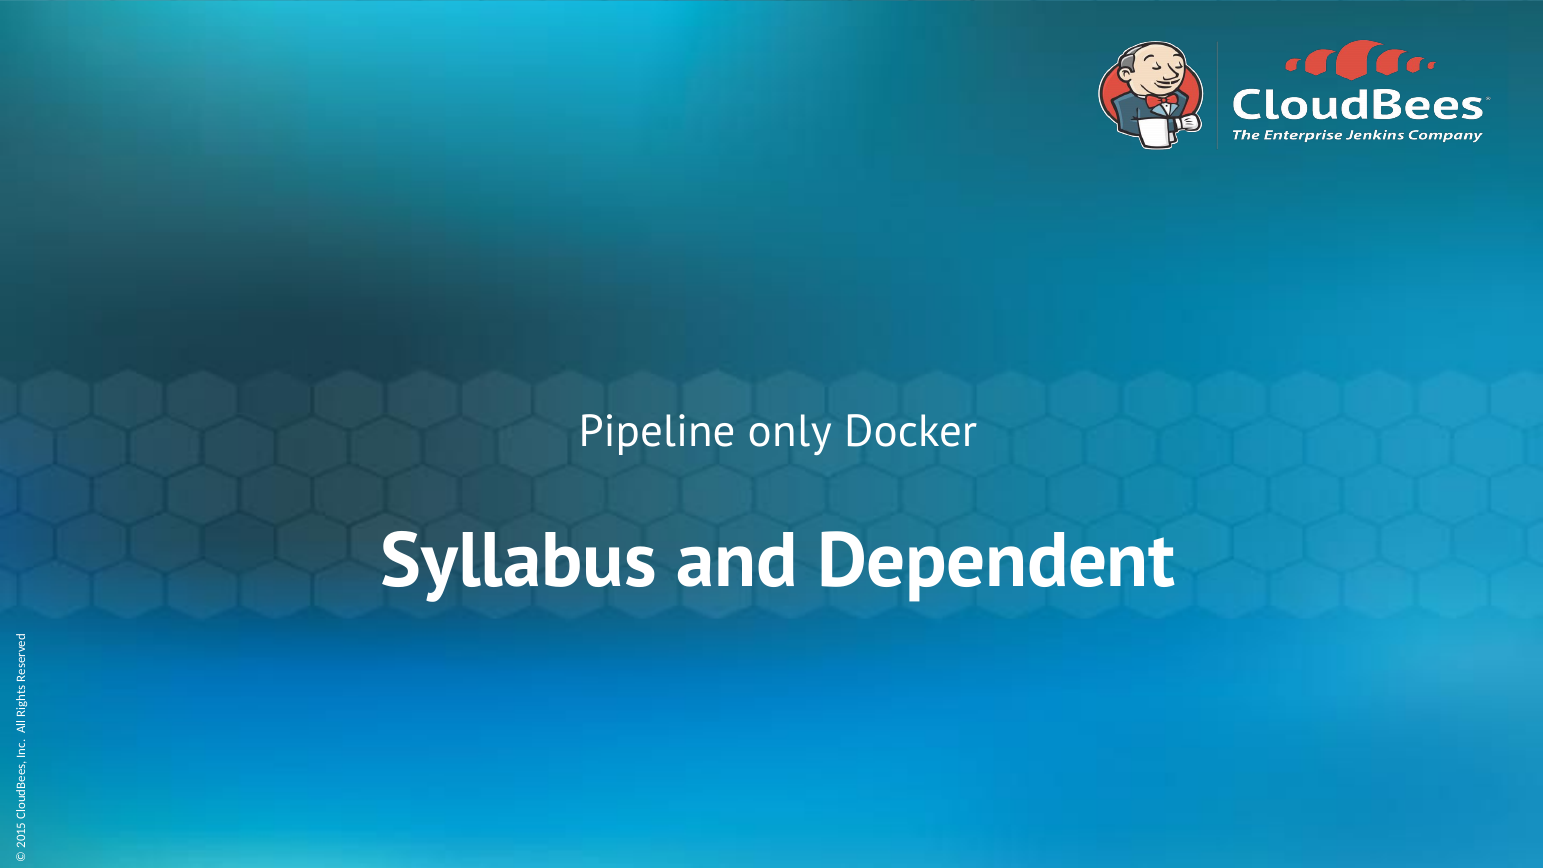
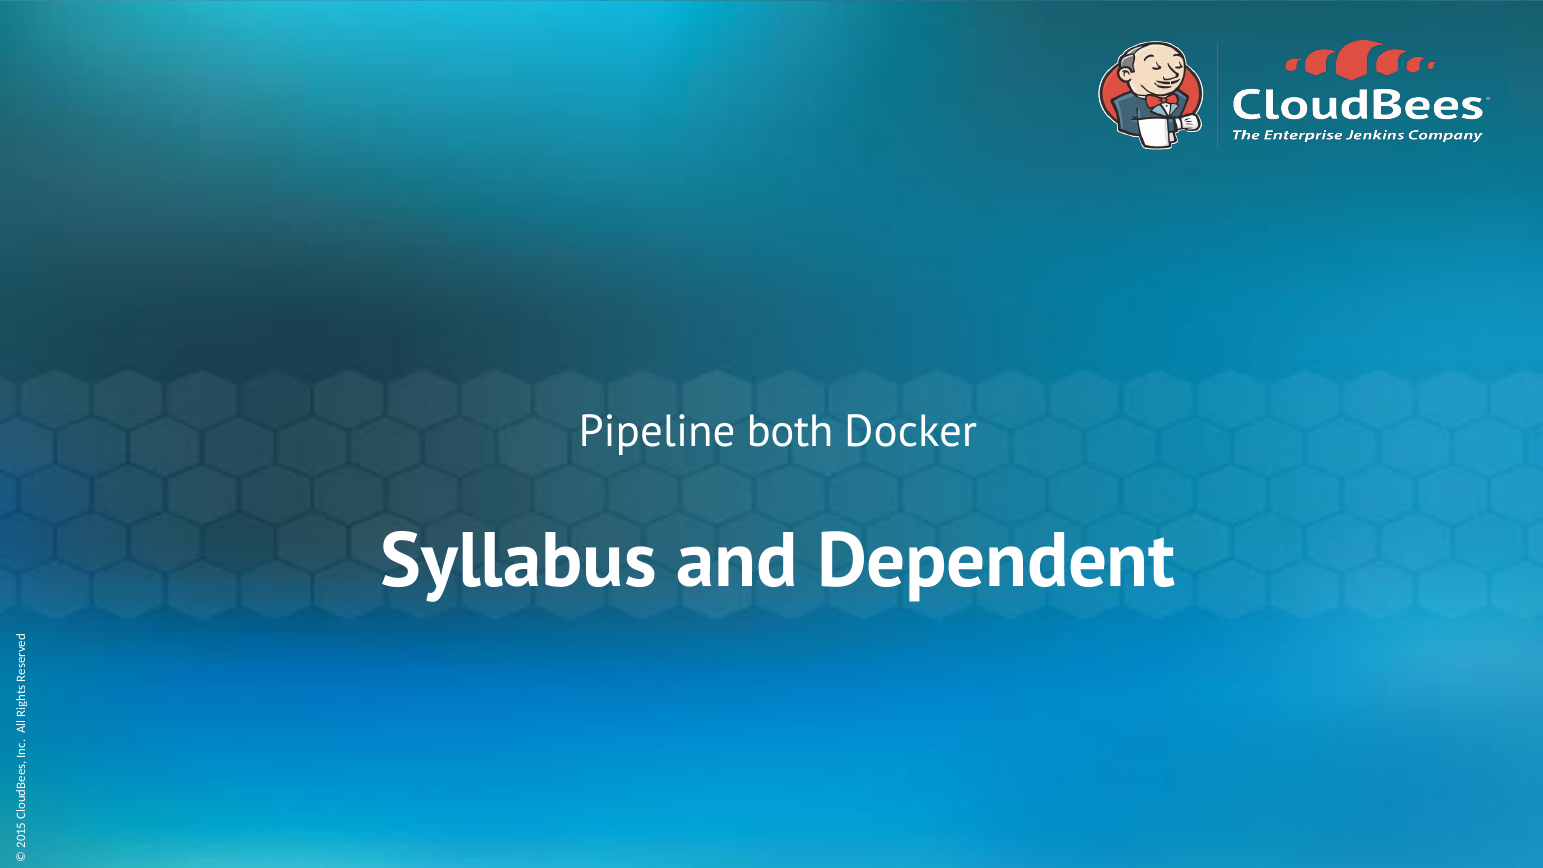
only: only -> both
